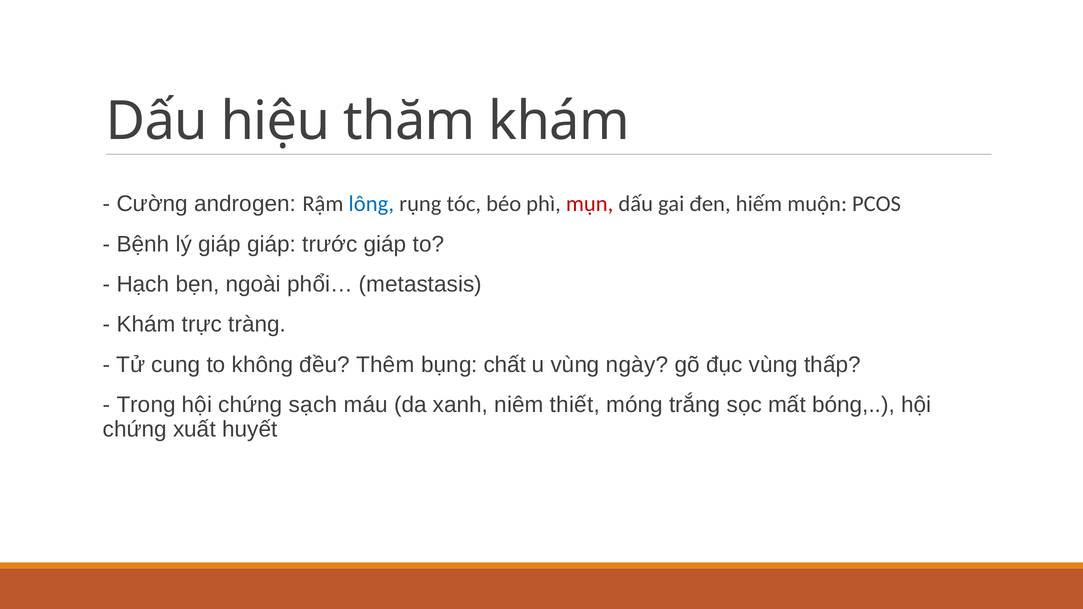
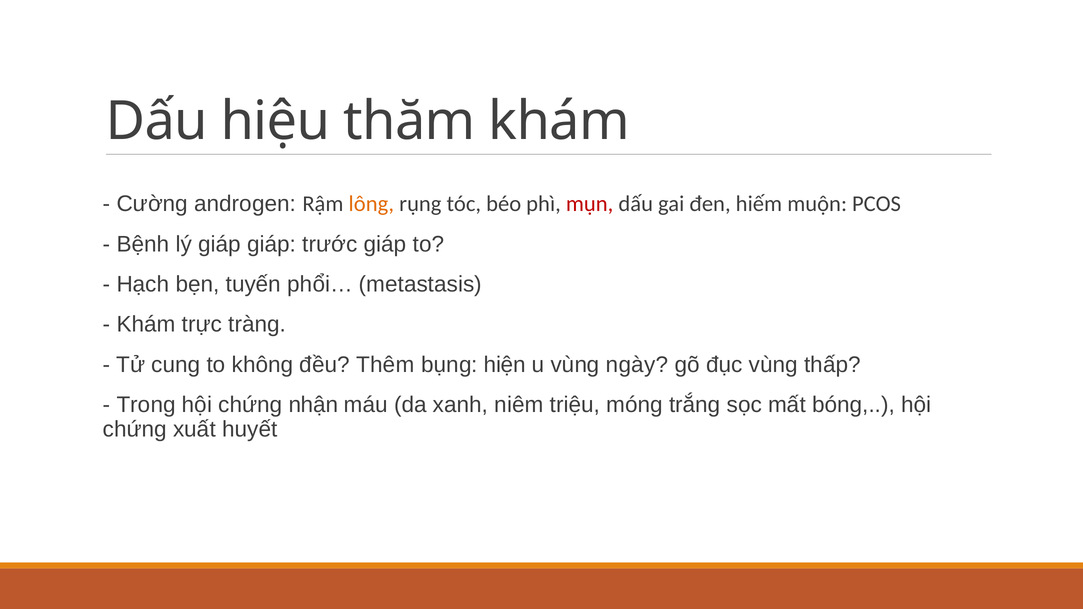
lông colour: blue -> orange
ngoài: ngoài -> tuyến
chất: chất -> hiện
sạch: sạch -> nhận
thiết: thiết -> triệu
